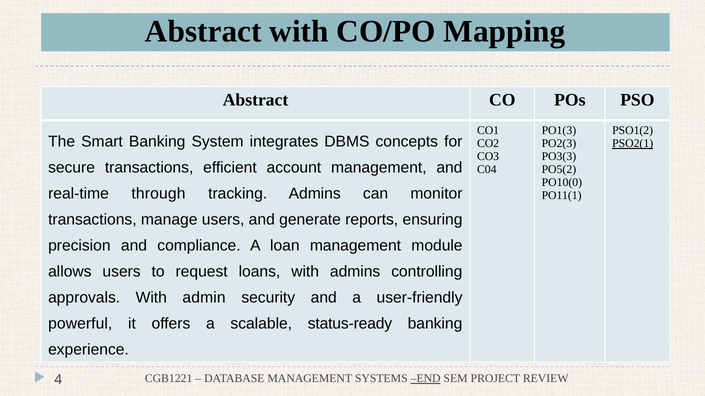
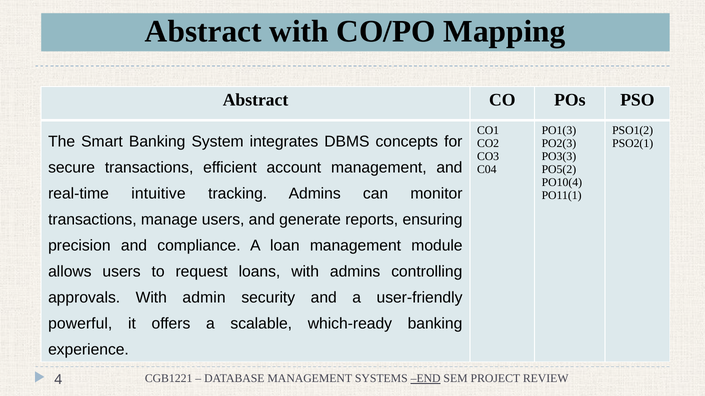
PSO2(1 underline: present -> none
PO10(0: PO10(0 -> PO10(4
through: through -> intuitive
status-ready: status-ready -> which-ready
